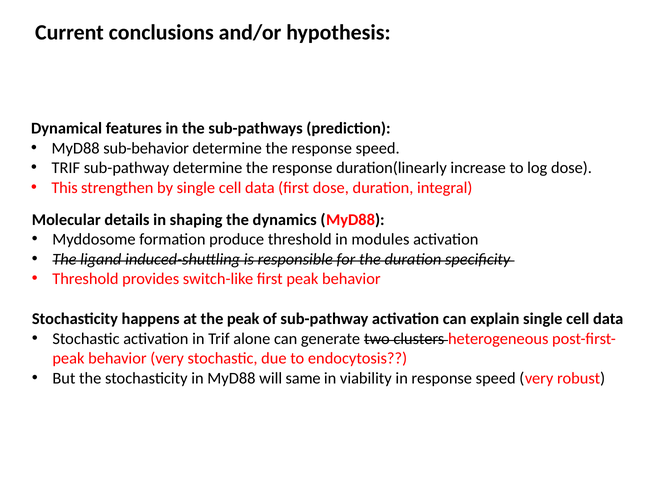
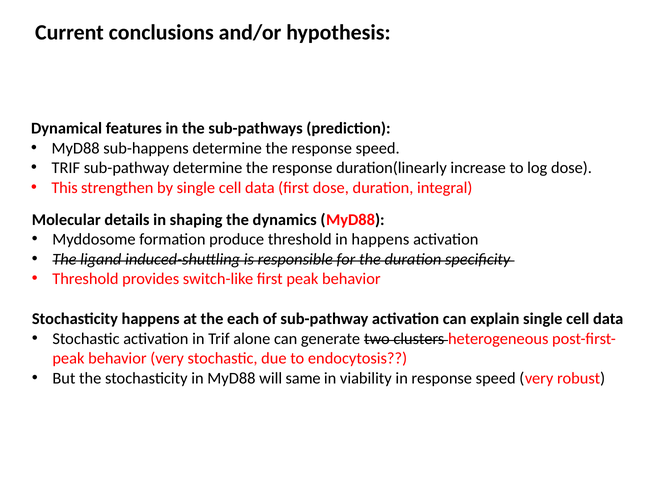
sub-behavior: sub-behavior -> sub-happens
in modules: modules -> happens
the peak: peak -> each
